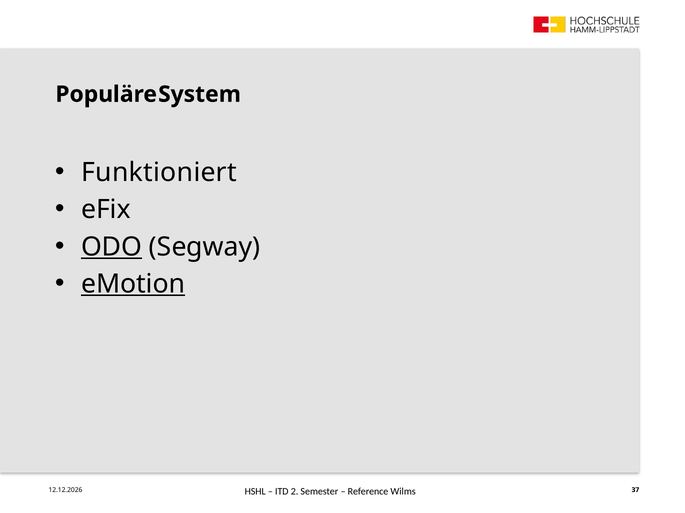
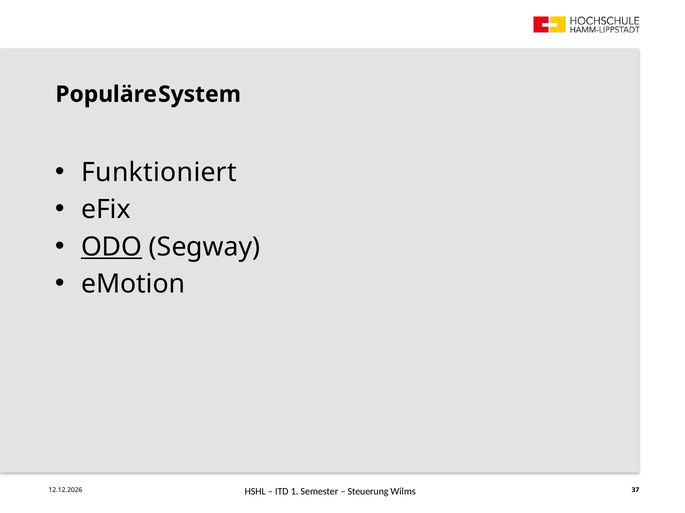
eMotion underline: present -> none
2: 2 -> 1
Reference: Reference -> Steuerung
